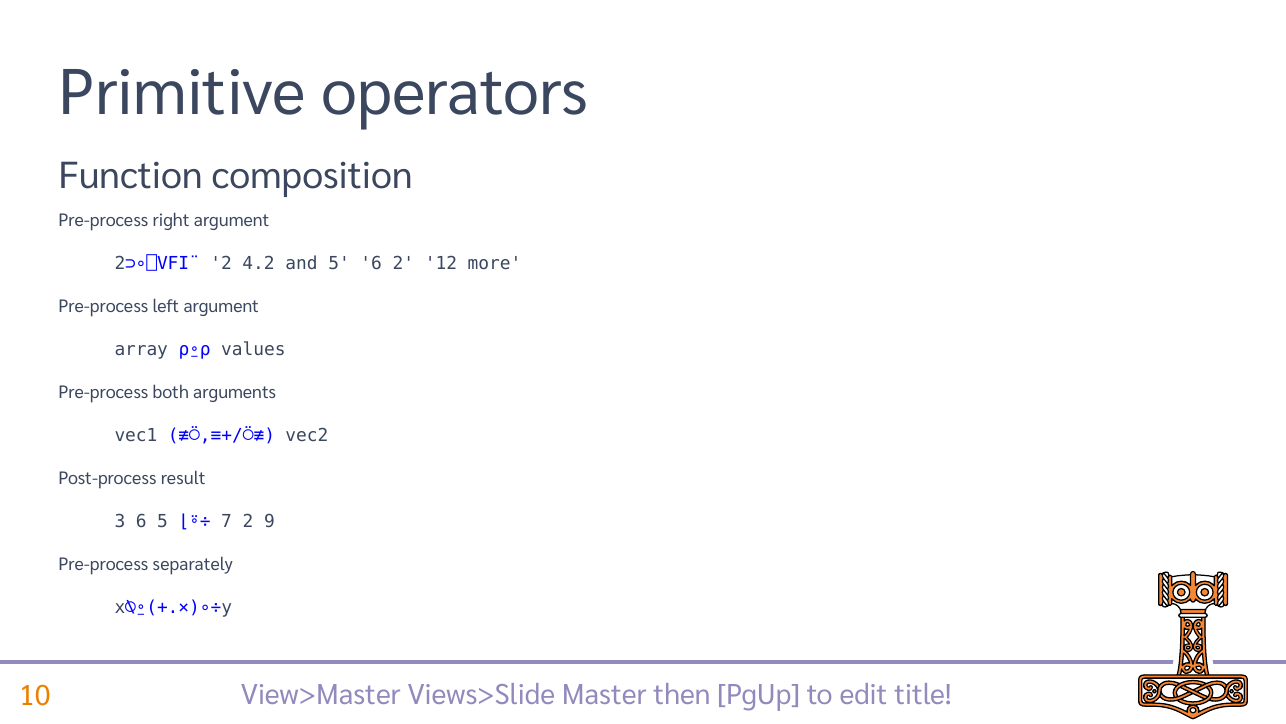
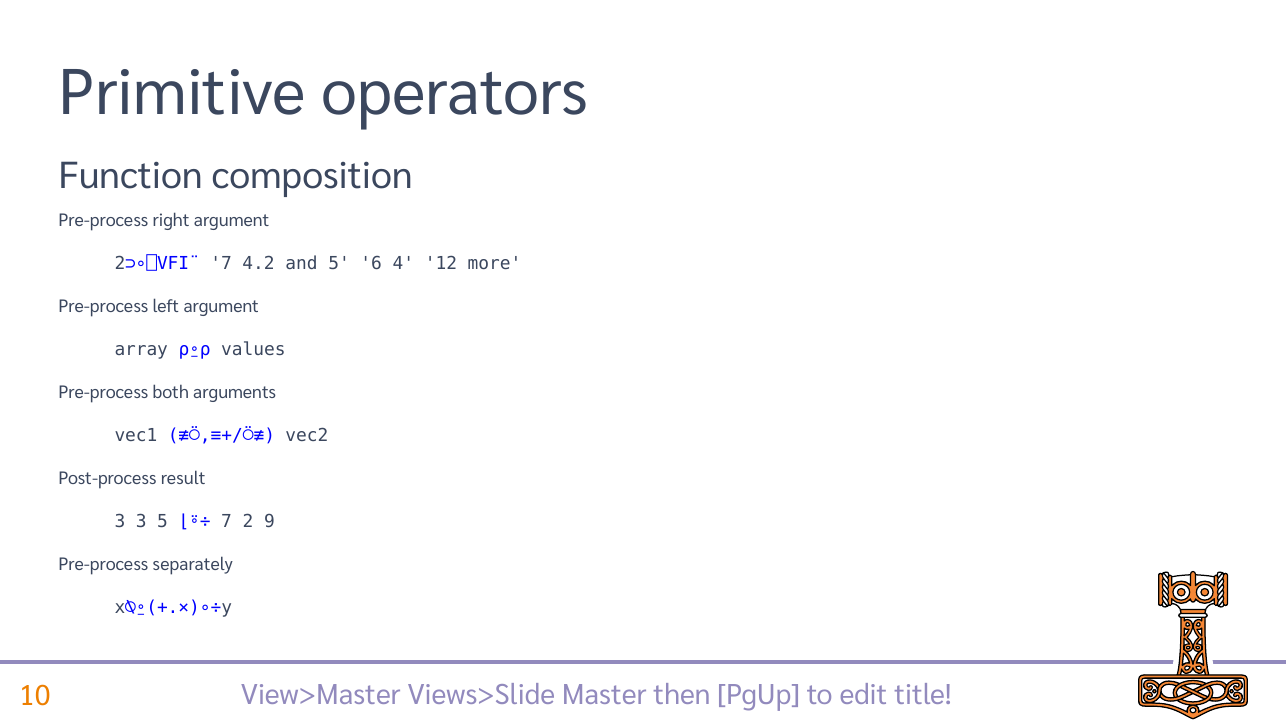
2⊃∘⎕VFI¨ 2: 2 -> 7
6 2: 2 -> 4
3 6: 6 -> 3
